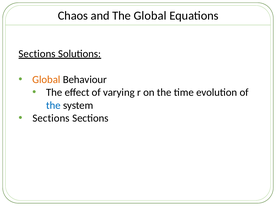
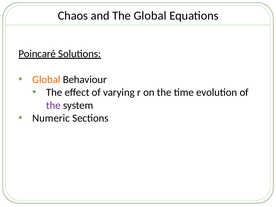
Sections at (37, 54): Sections -> Poincaré
the at (53, 105) colour: blue -> purple
Sections at (51, 118): Sections -> Numeric
